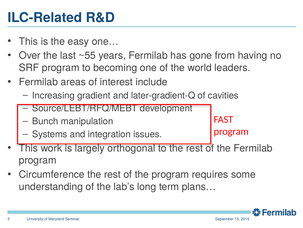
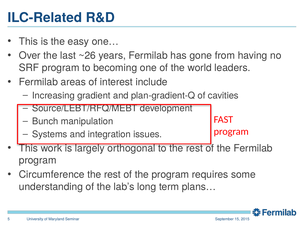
~55: ~55 -> ~26
later-gradient-Q: later-gradient-Q -> plan-gradient-Q
